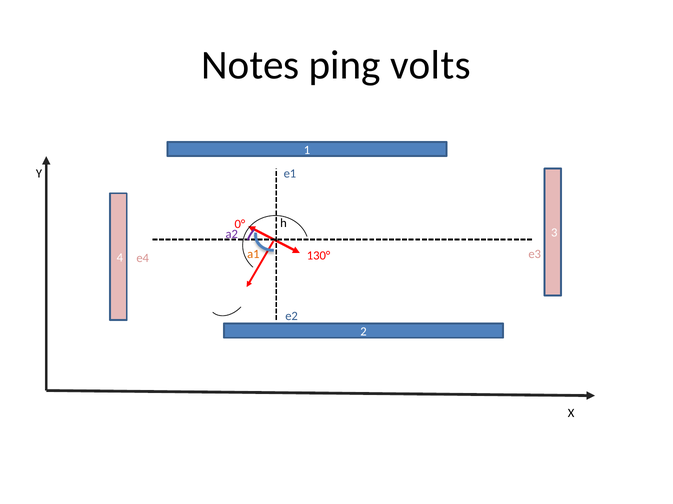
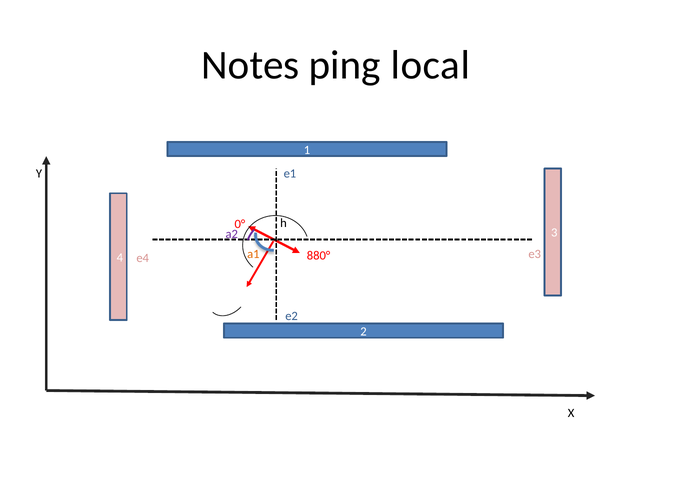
volts: volts -> local
130°: 130° -> 880°
